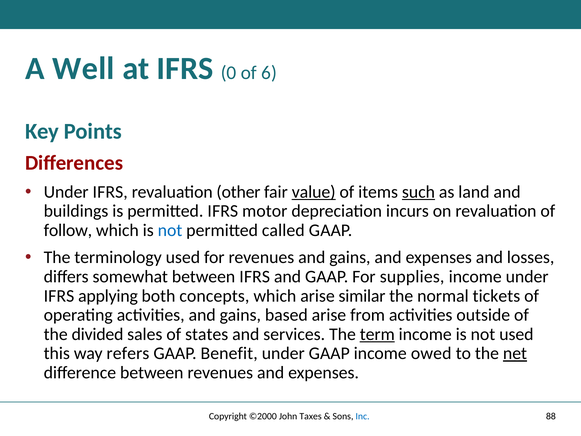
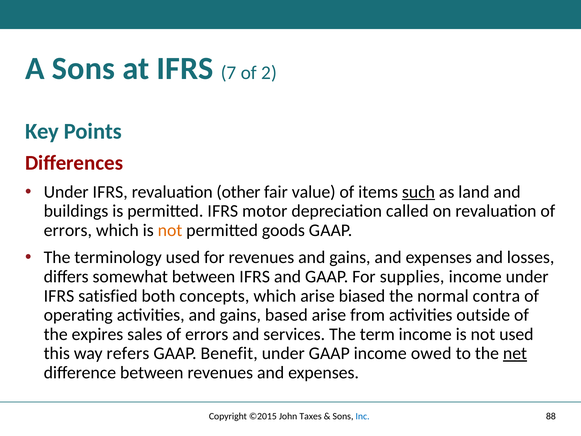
A Well: Well -> Sons
0: 0 -> 7
6: 6 -> 2
value underline: present -> none
incurs: incurs -> called
follow at (68, 230): follow -> errors
not at (170, 230) colour: blue -> orange
called: called -> goods
applying: applying -> satisfied
similar: similar -> biased
tickets: tickets -> contra
divided: divided -> expires
sales of states: states -> errors
term underline: present -> none
©2000: ©2000 -> ©2015
